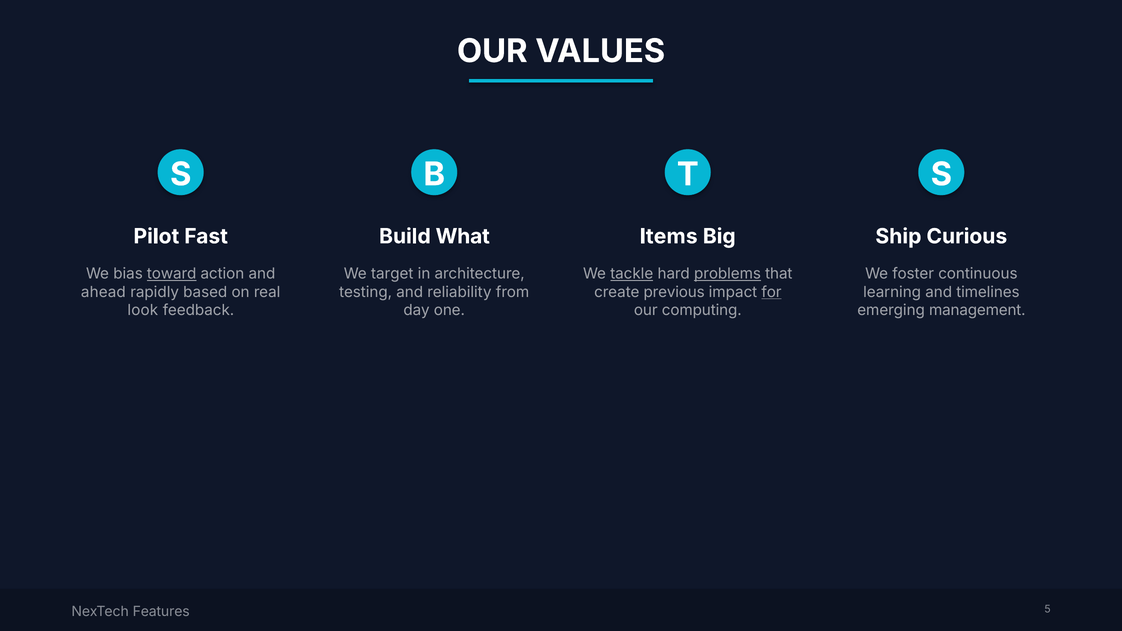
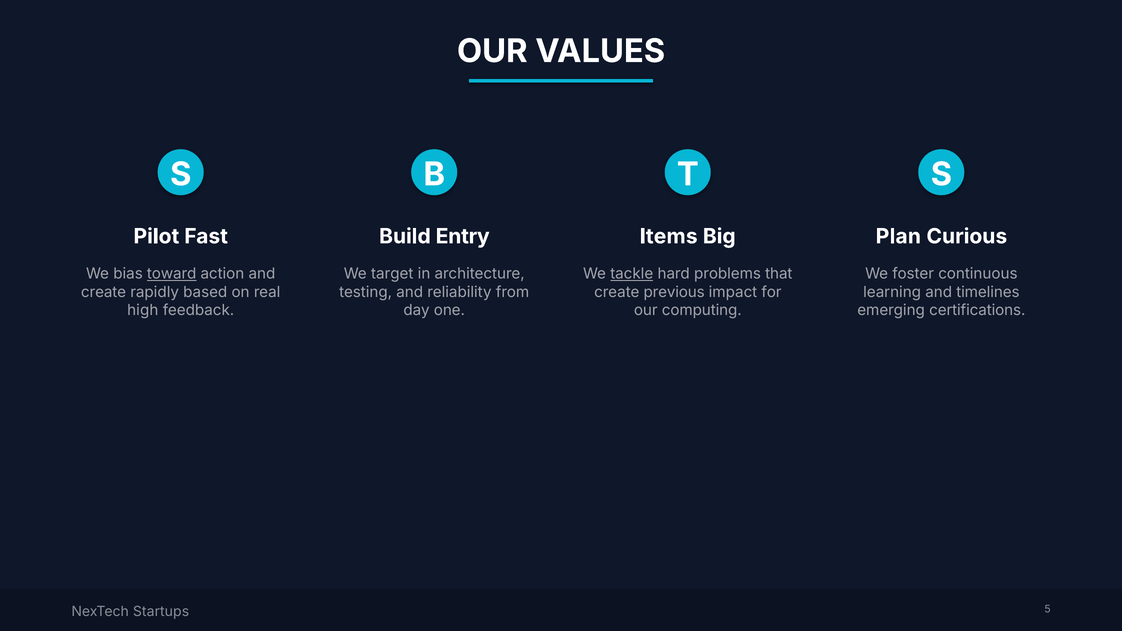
What: What -> Entry
Ship: Ship -> Plan
problems underline: present -> none
ahead at (103, 292): ahead -> create
for underline: present -> none
look: look -> high
management: management -> certifications
Features: Features -> Startups
